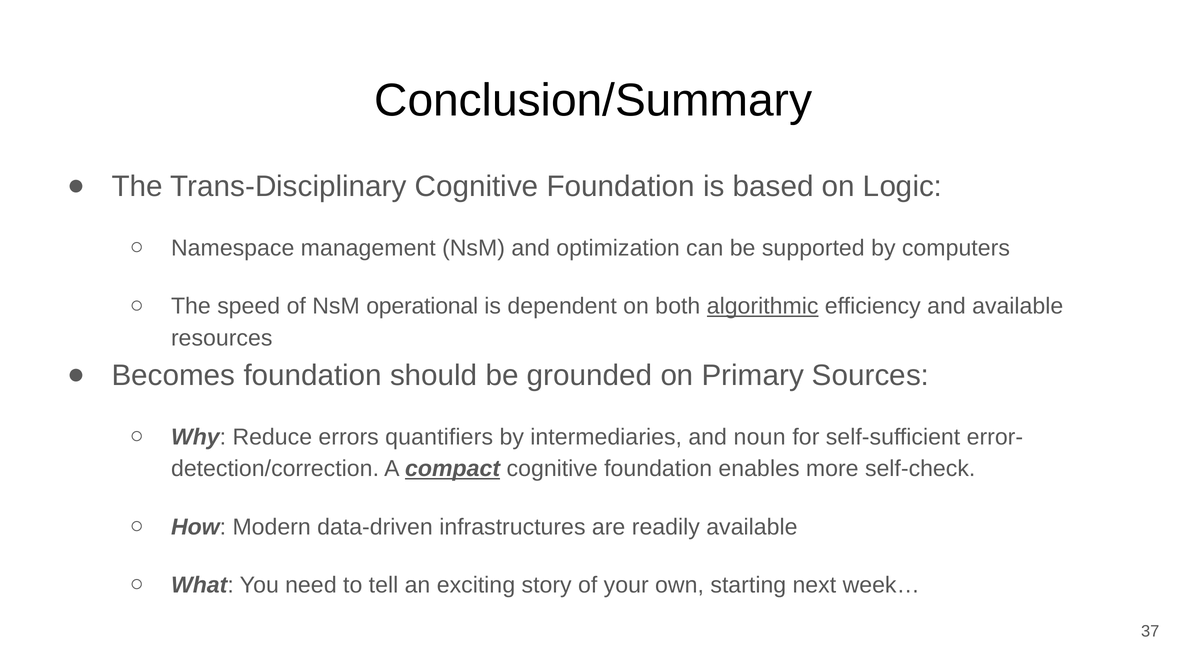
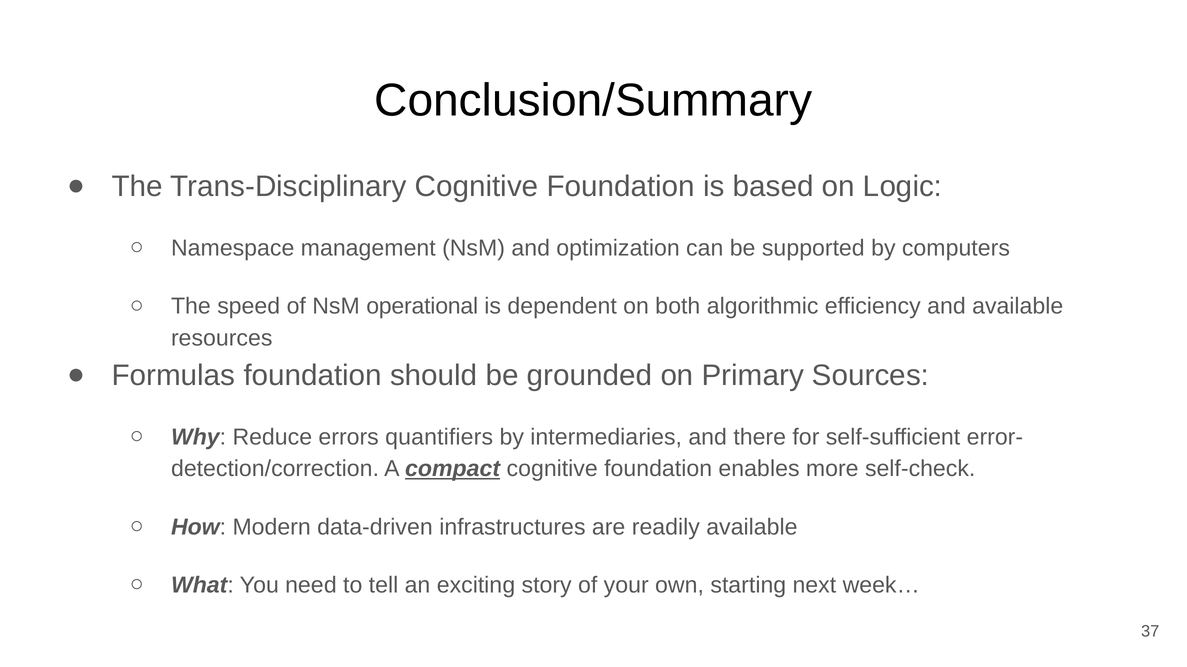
algorithmic underline: present -> none
Becomes: Becomes -> Formulas
noun: noun -> there
